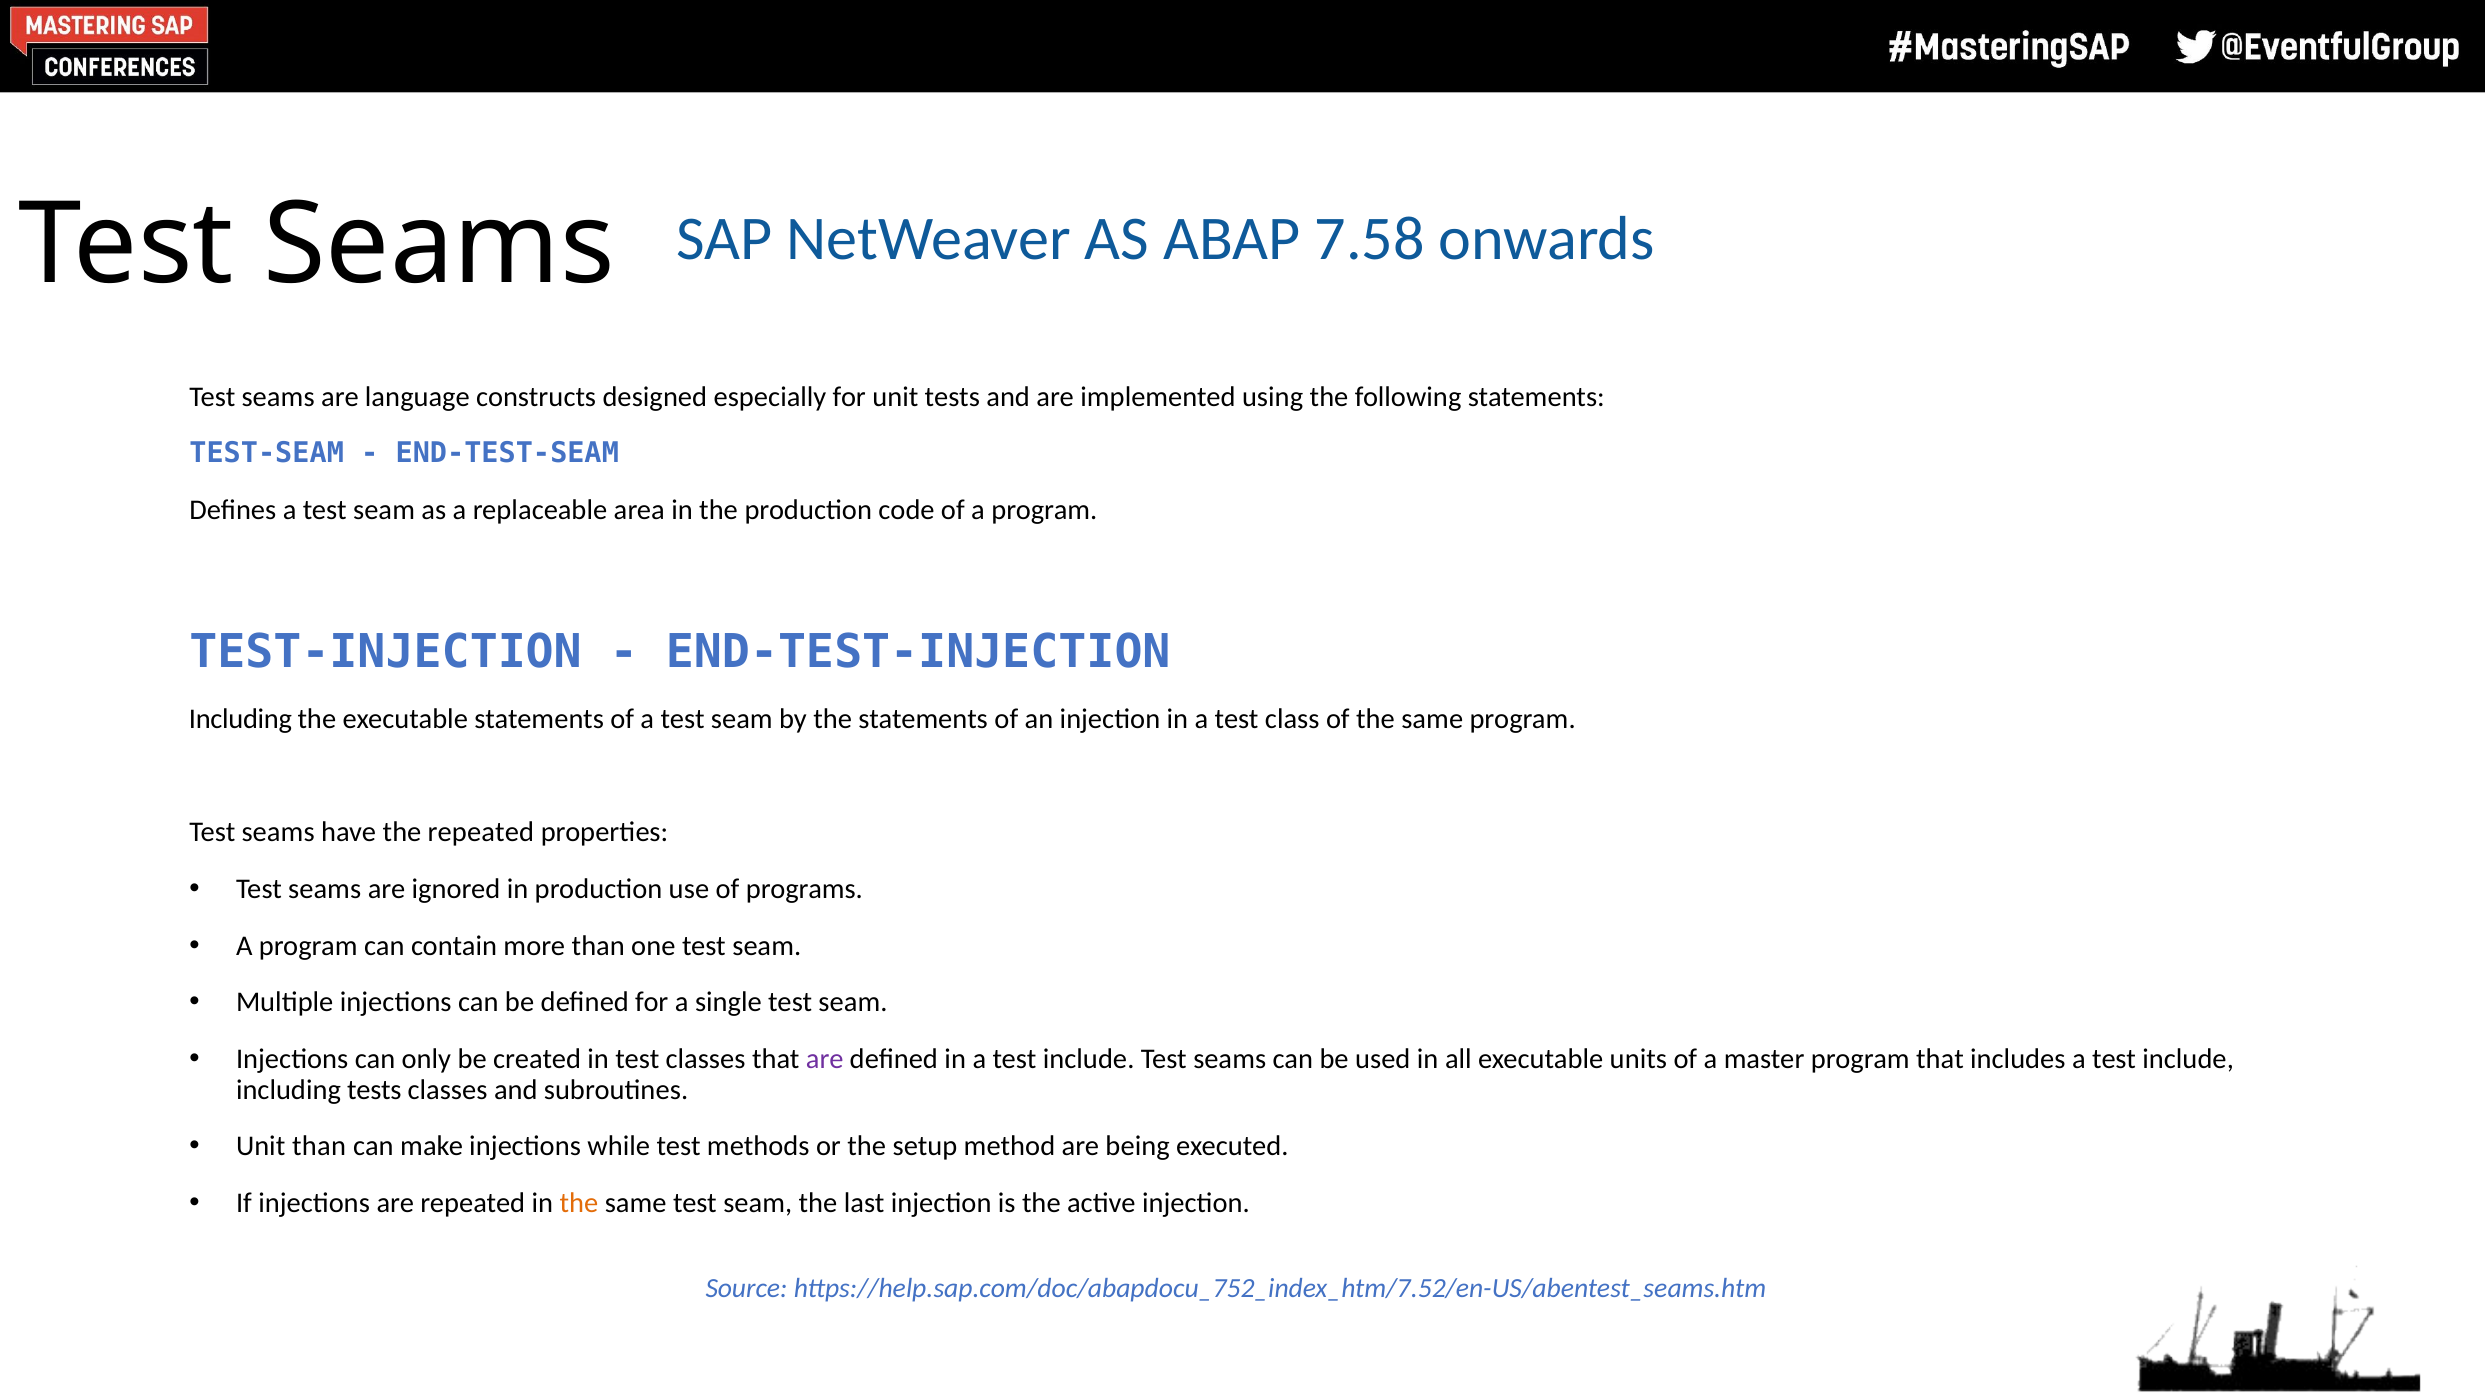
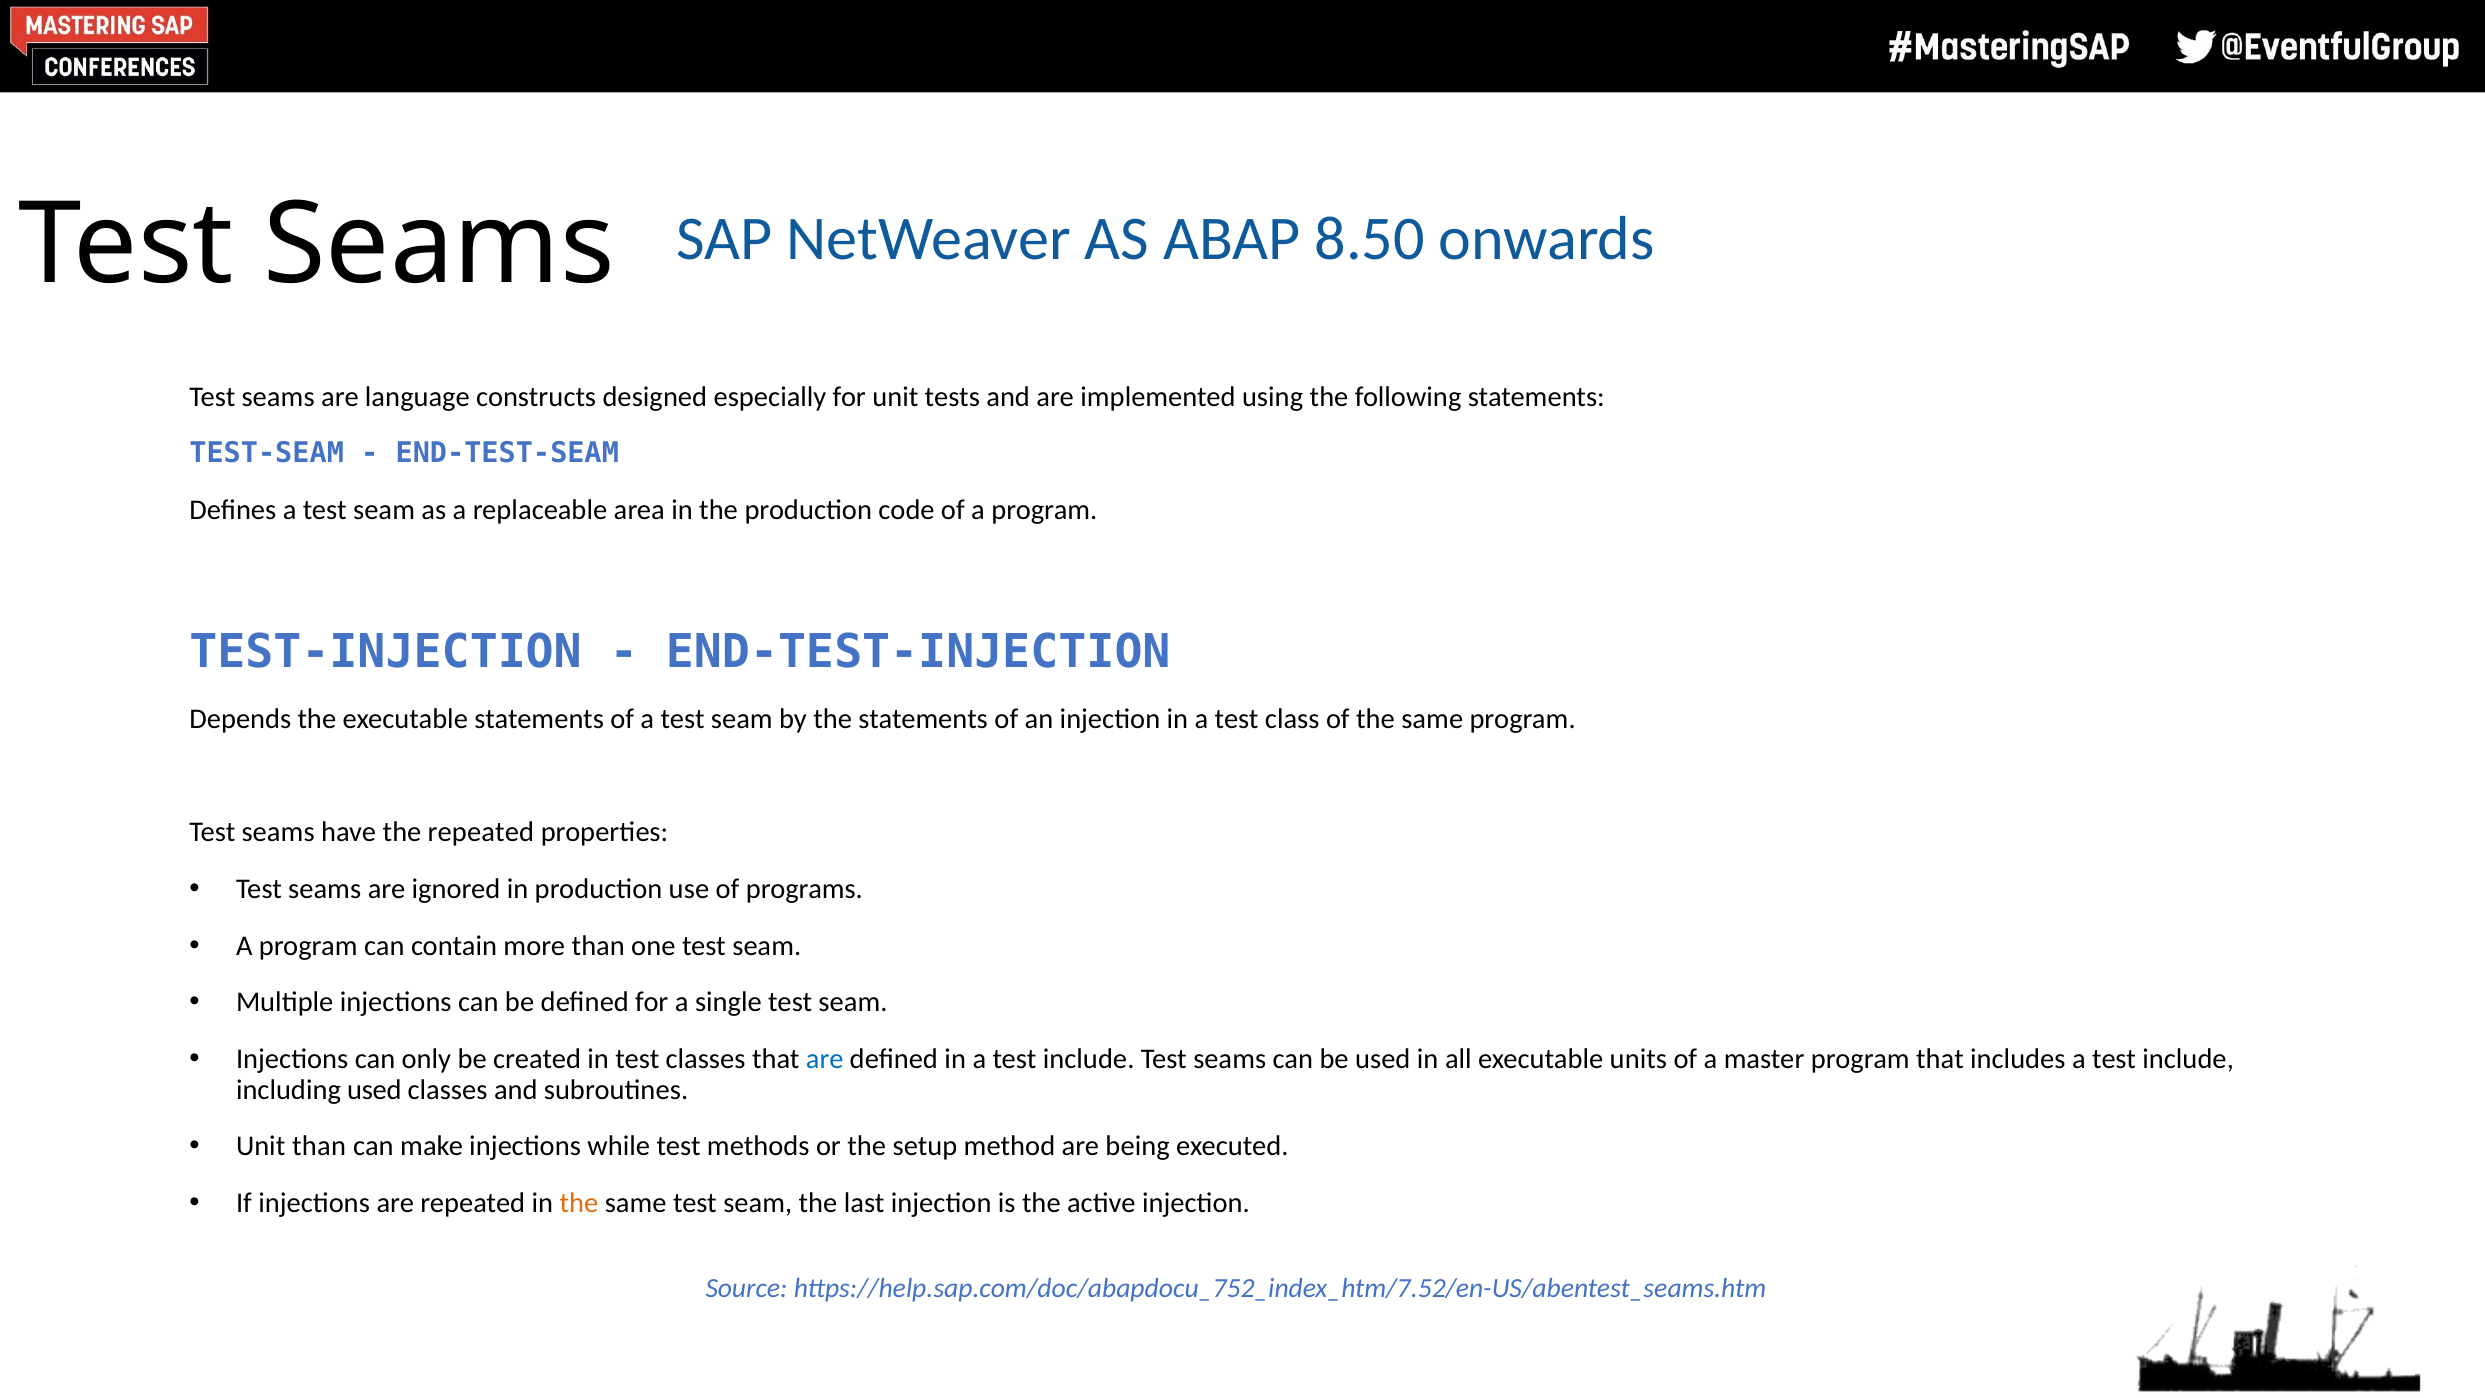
7.58: 7.58 -> 8.50
Including at (240, 719): Including -> Depends
are at (825, 1059) colour: purple -> blue
including tests: tests -> used
